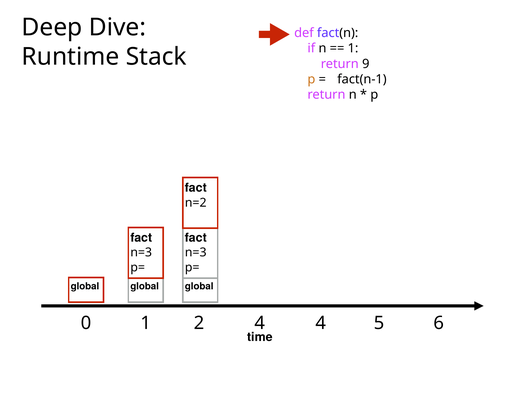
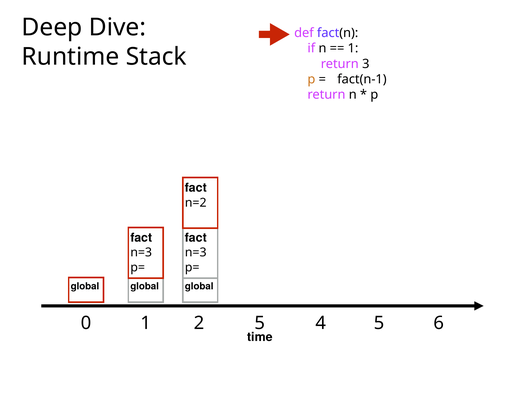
9: 9 -> 3
2 4: 4 -> 5
